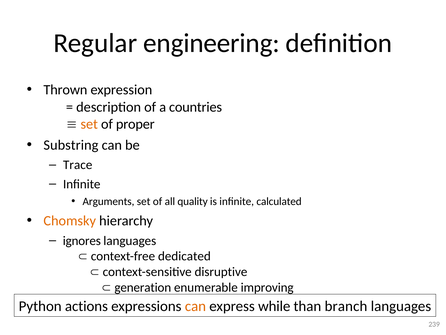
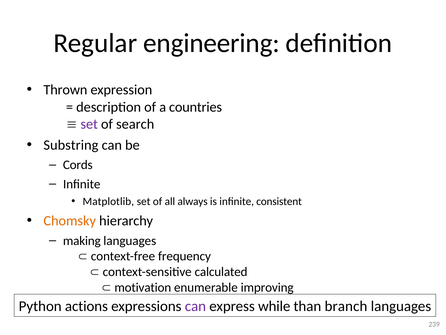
set at (89, 124) colour: orange -> purple
proper: proper -> search
Trace: Trace -> Cords
Arguments: Arguments -> Matplotlib
quality: quality -> always
calculated: calculated -> consistent
ignores: ignores -> making
dedicated: dedicated -> frequency
disruptive: disruptive -> calculated
generation: generation -> motivation
can at (195, 306) colour: orange -> purple
